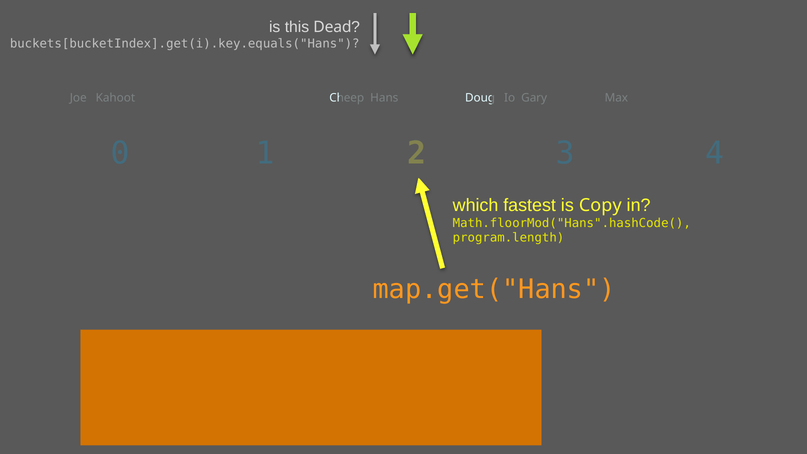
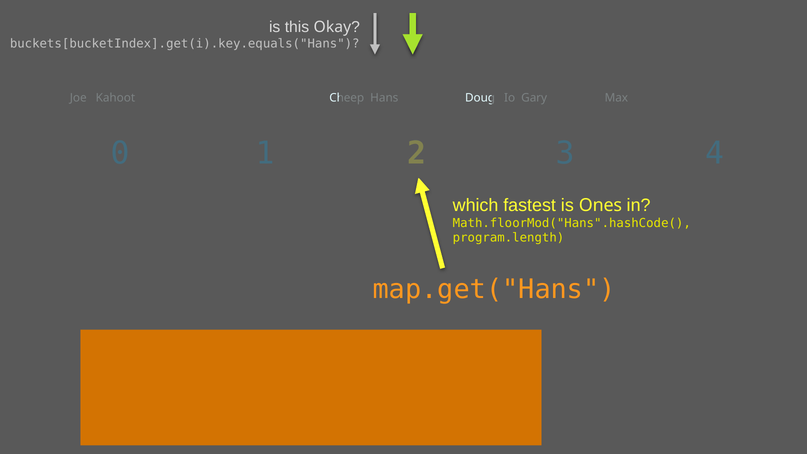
Dead: Dead -> Okay
Copy: Copy -> Ones
